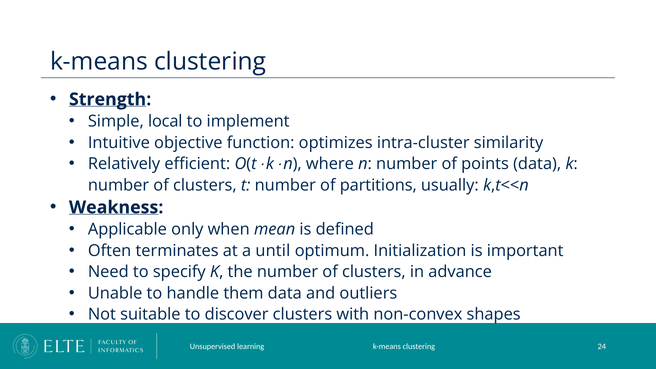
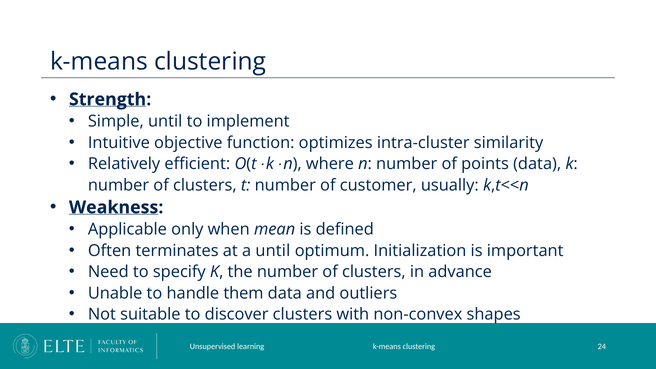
Simple local: local -> until
partitions: partitions -> customer
